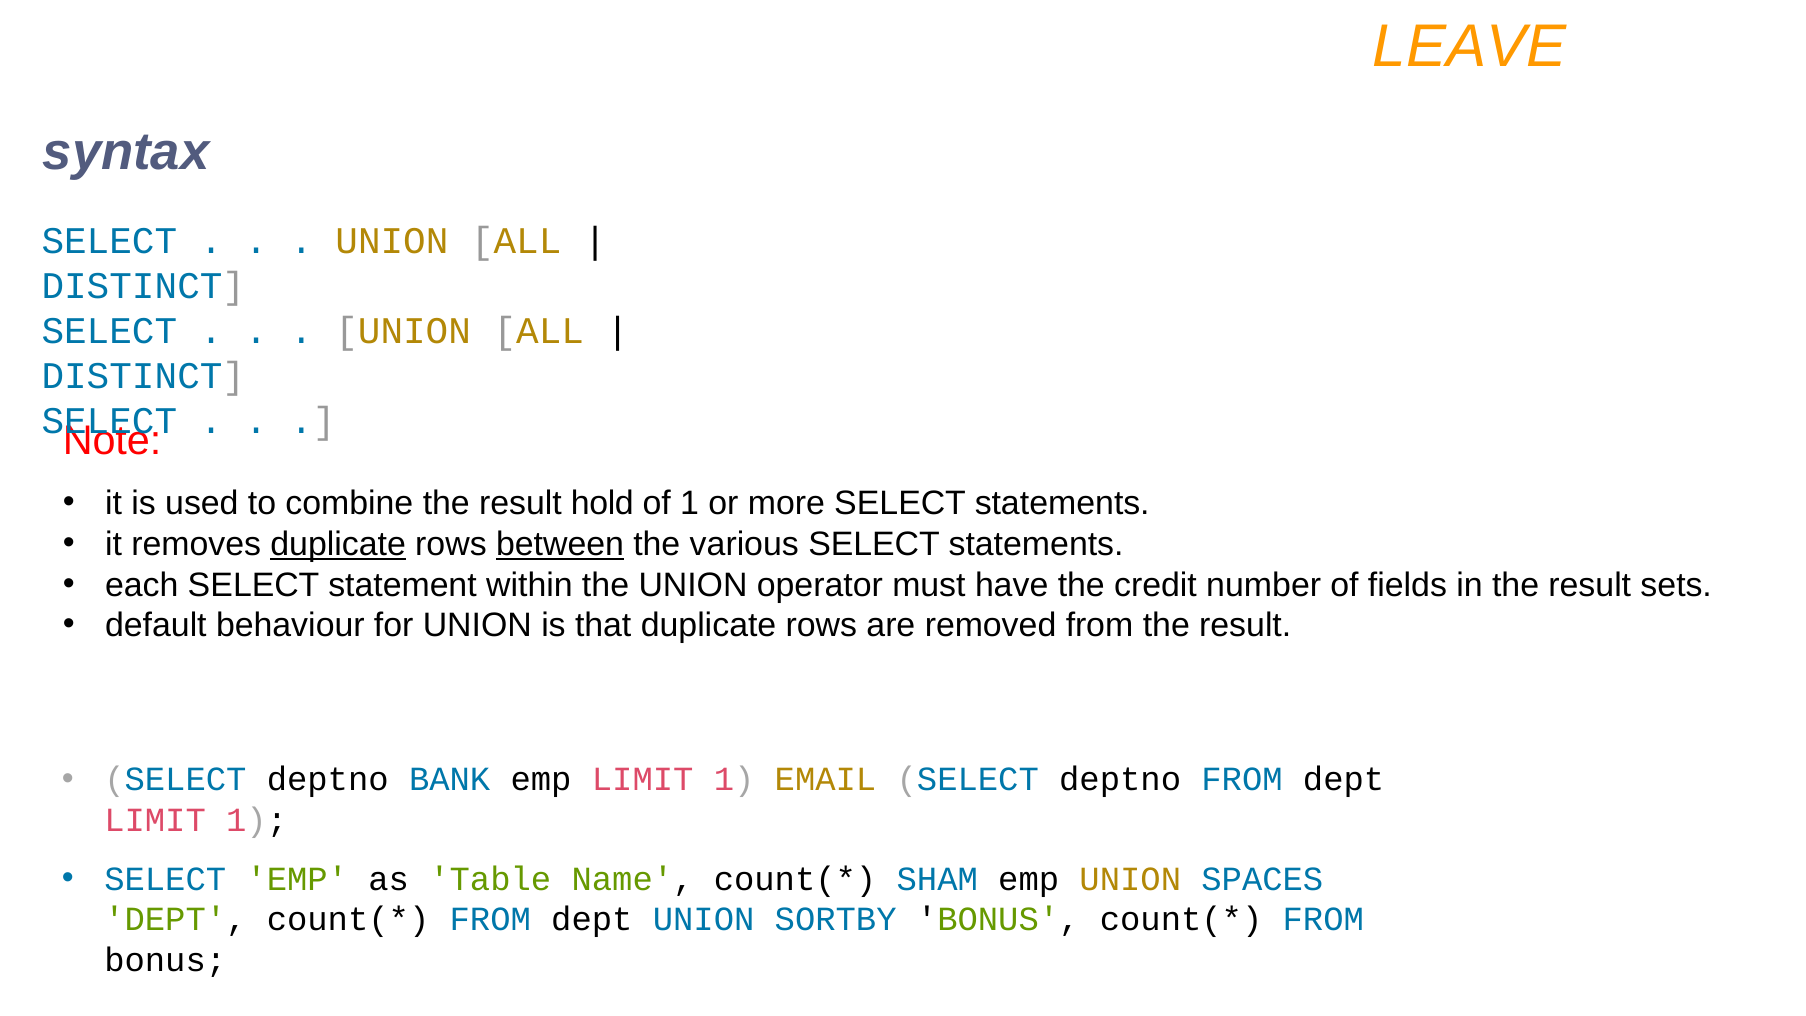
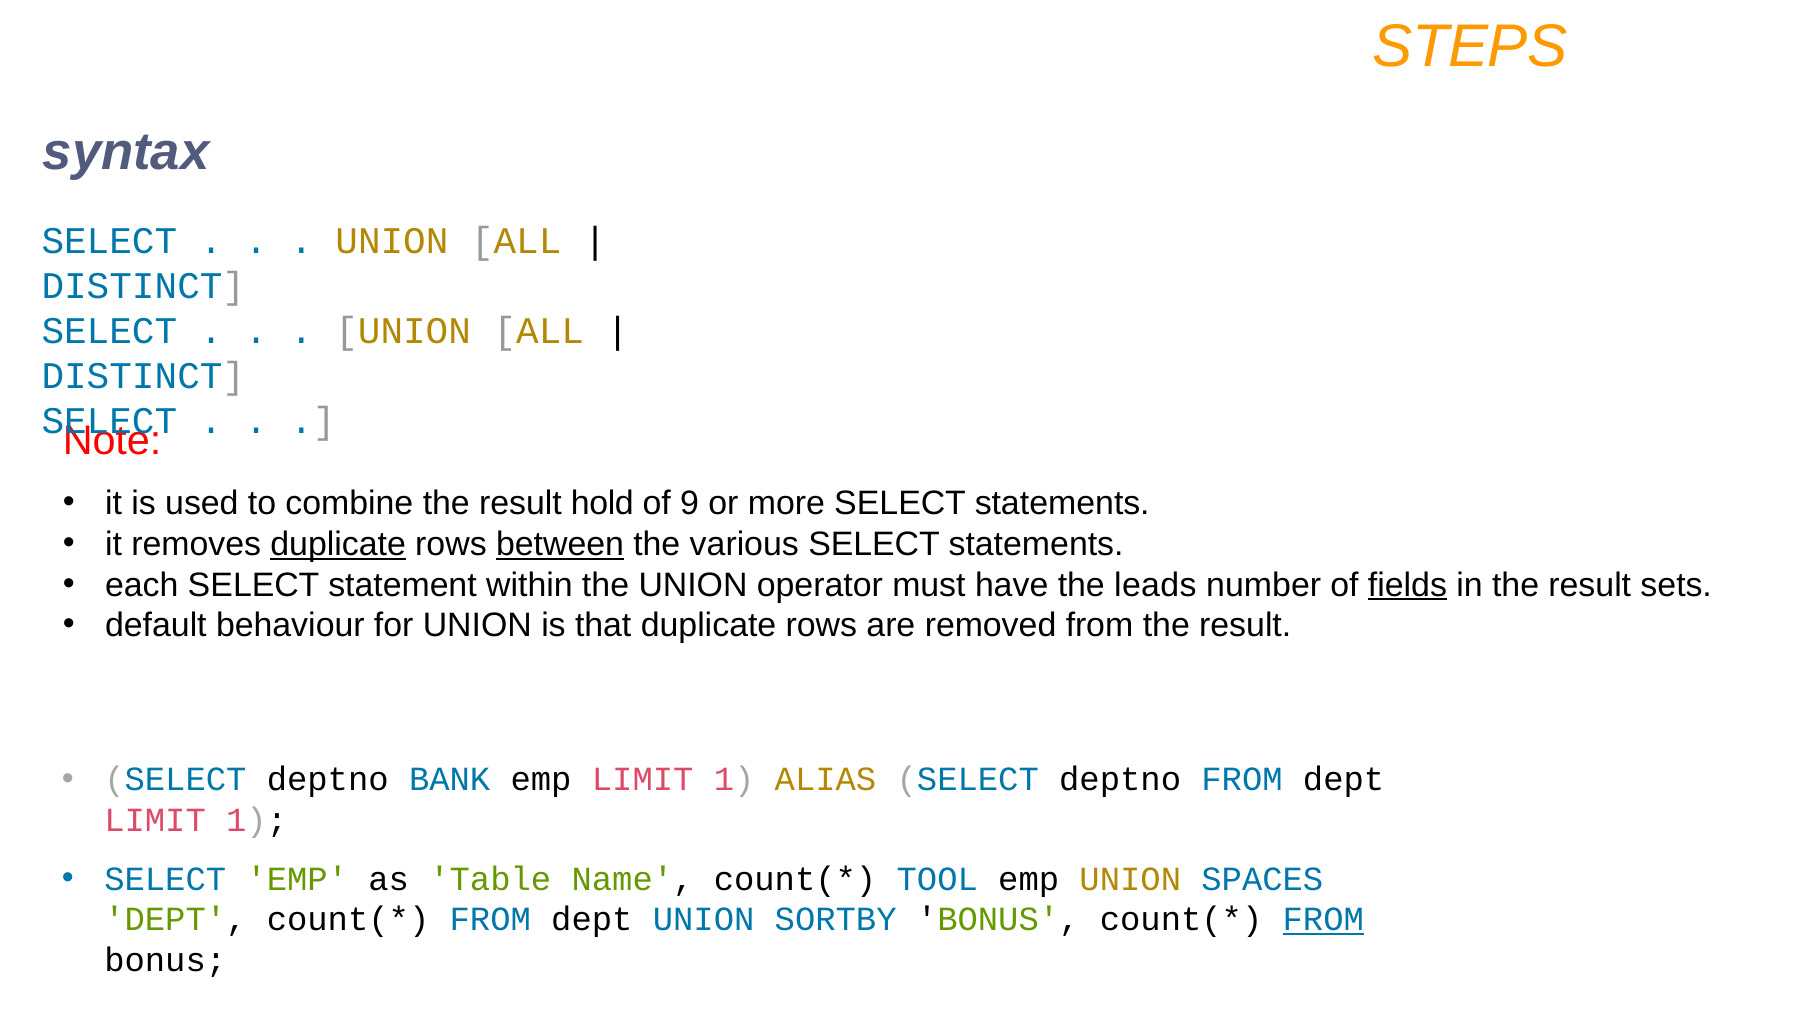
LEAVE: LEAVE -> STEPS
of 1: 1 -> 9
credit: credit -> leads
fields underline: none -> present
EMAIL: EMAIL -> ALIAS
SHAM: SHAM -> TOOL
FROM at (1323, 920) underline: none -> present
